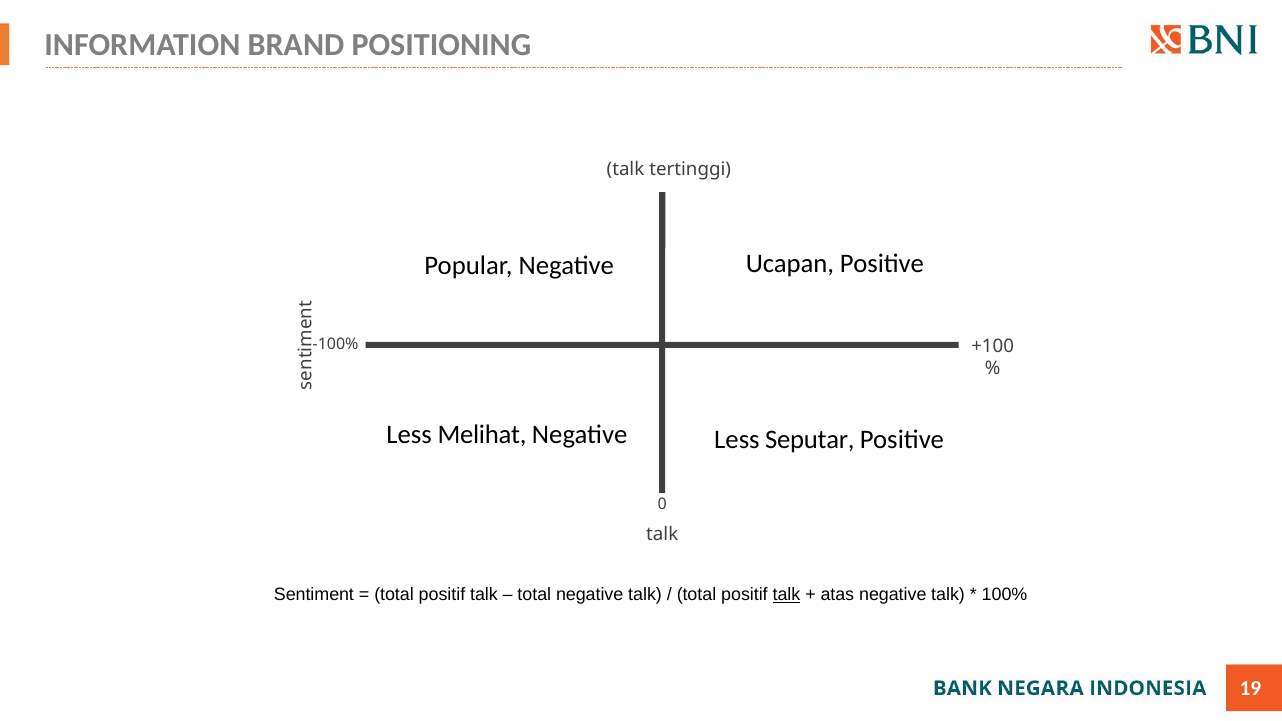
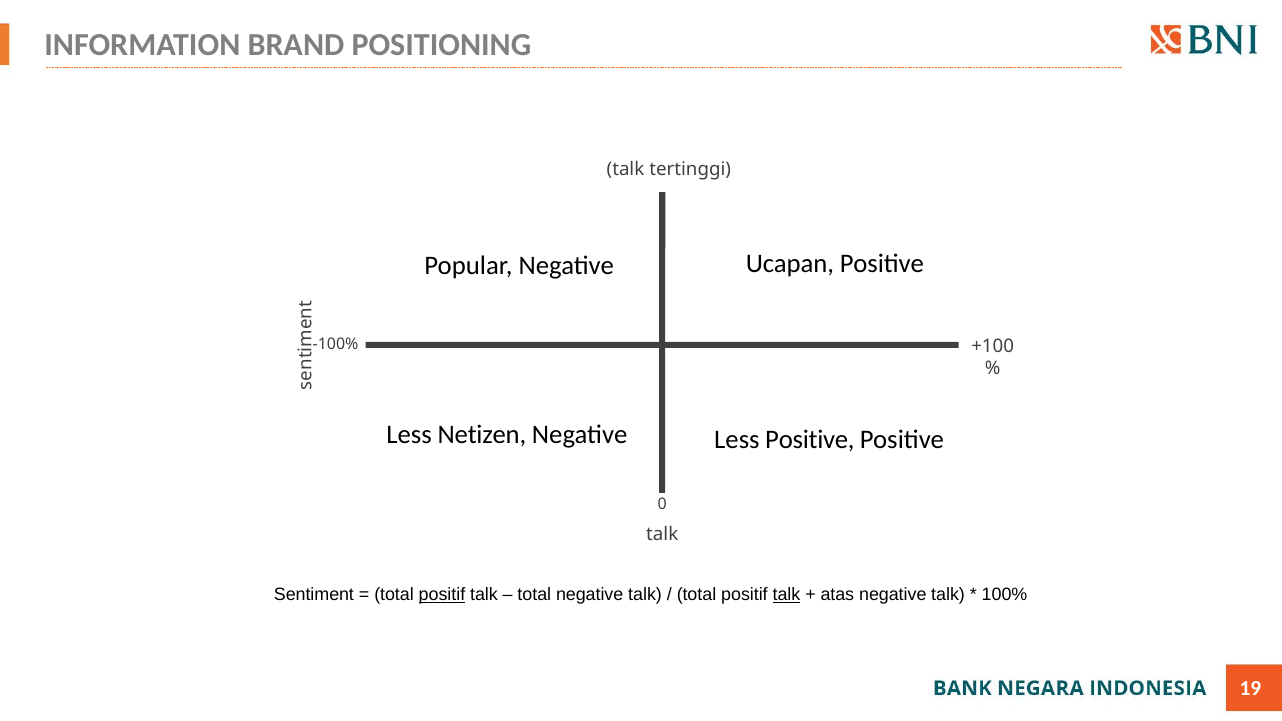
Melihat: Melihat -> Netizen
Less Seputar: Seputar -> Positive
positif at (442, 595) underline: none -> present
